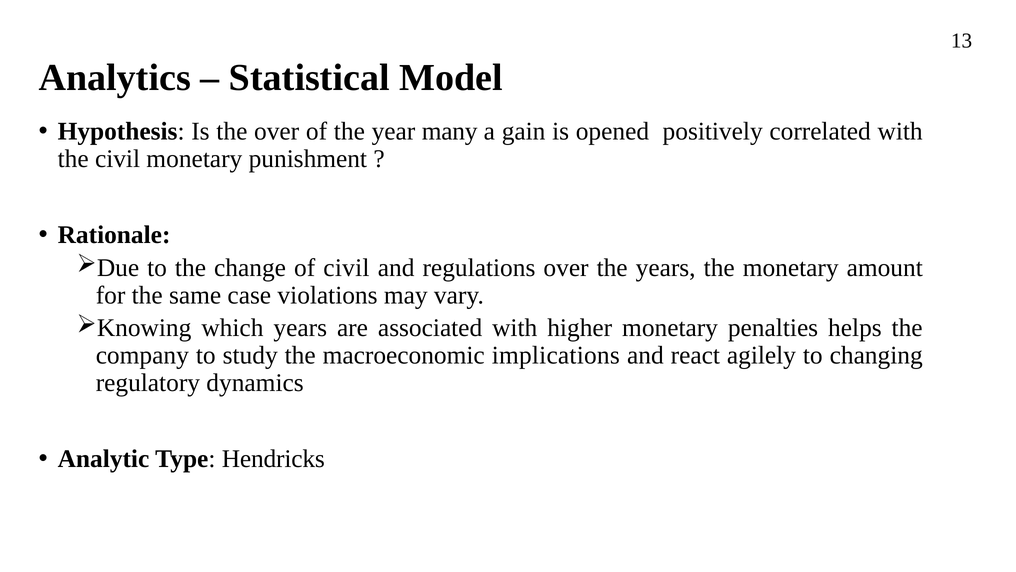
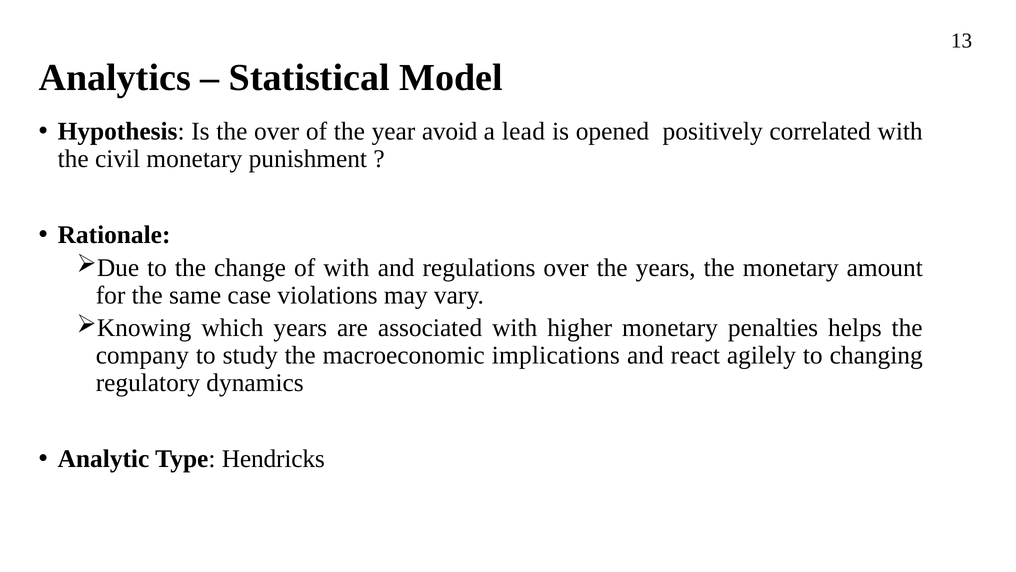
many: many -> avoid
gain: gain -> lead
of civil: civil -> with
